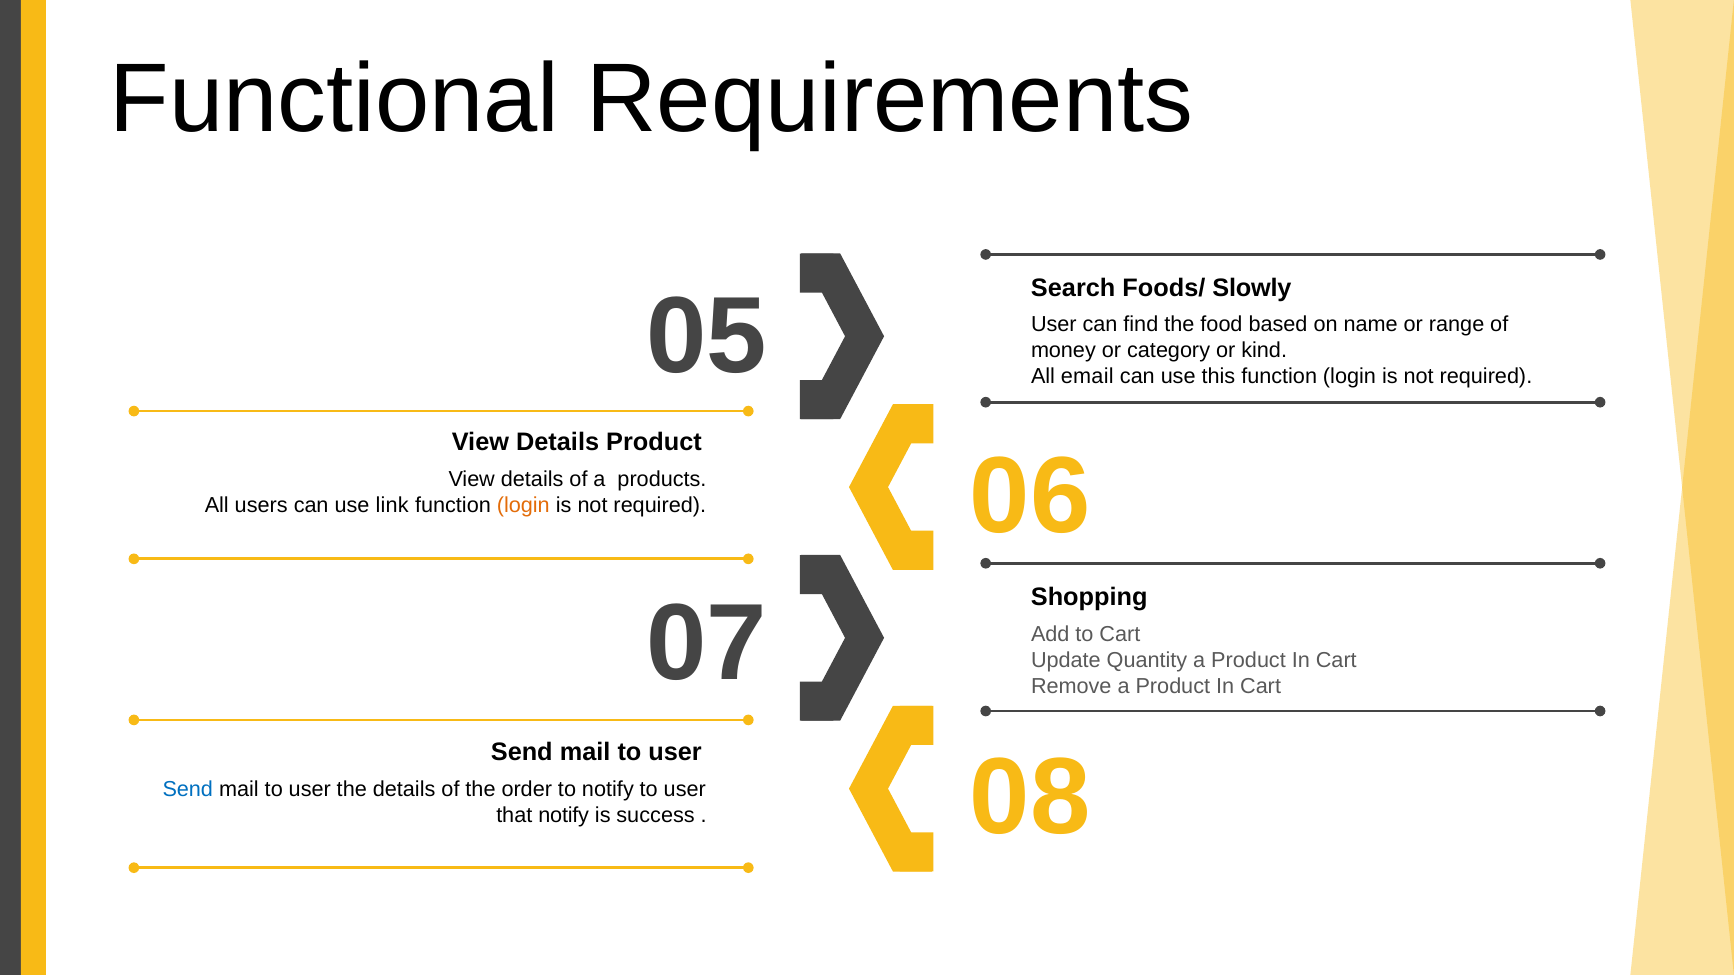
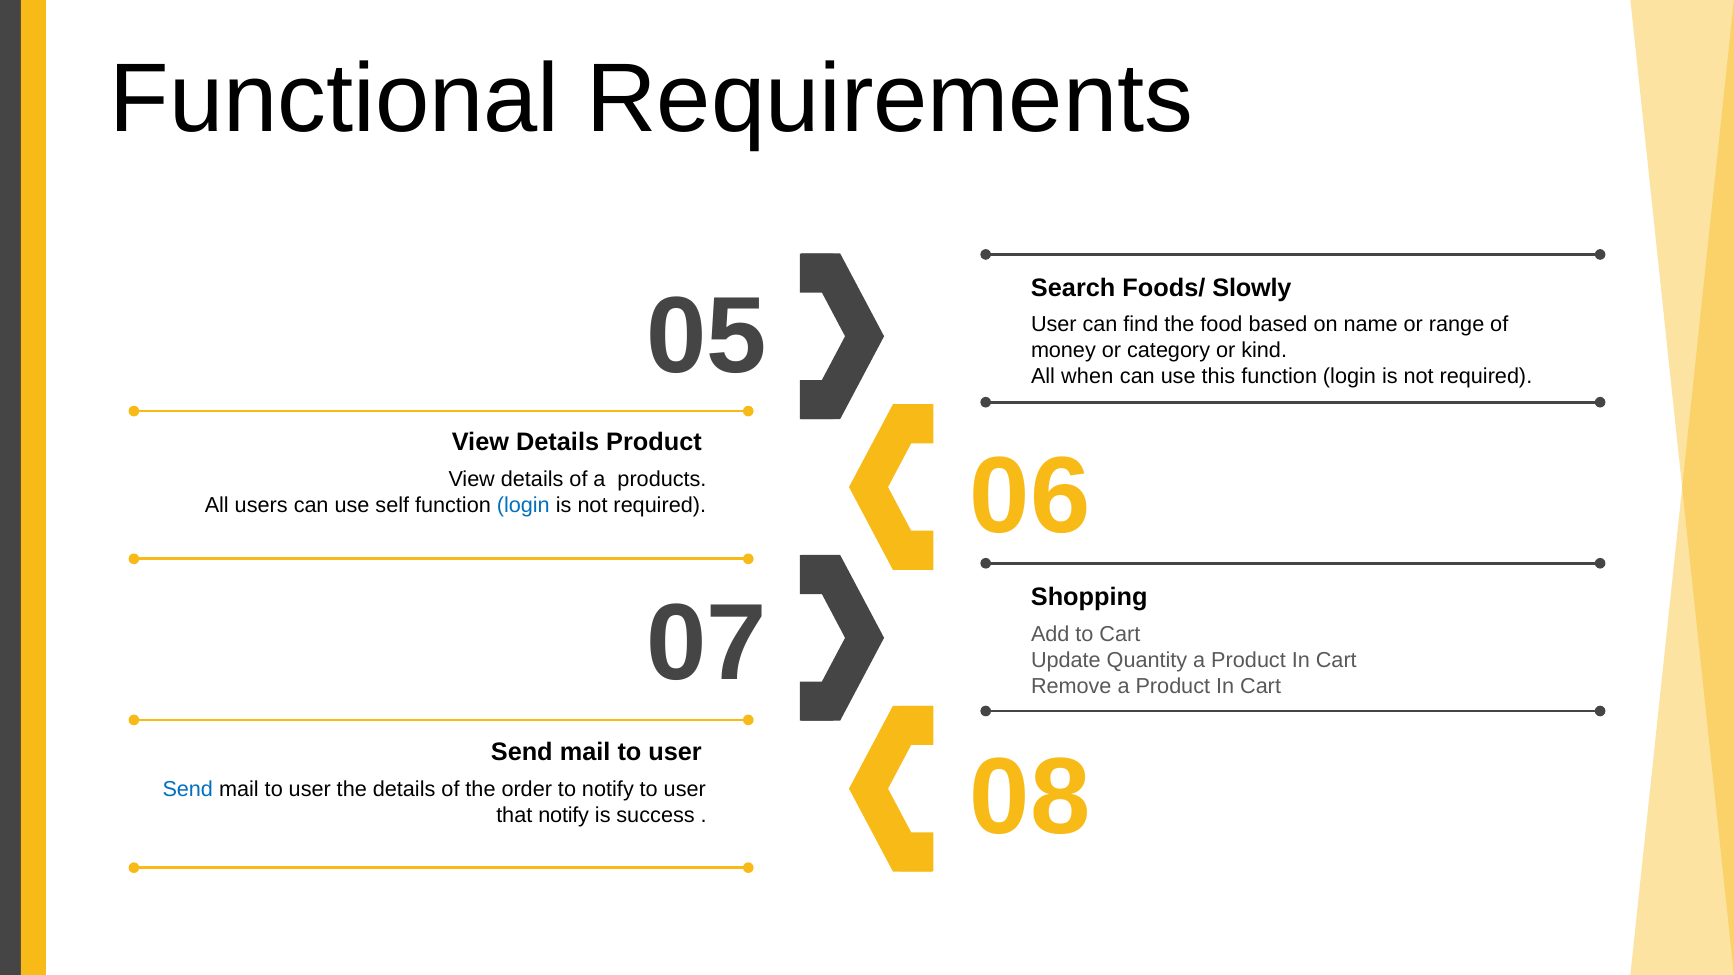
email: email -> when
link: link -> self
login at (523, 506) colour: orange -> blue
